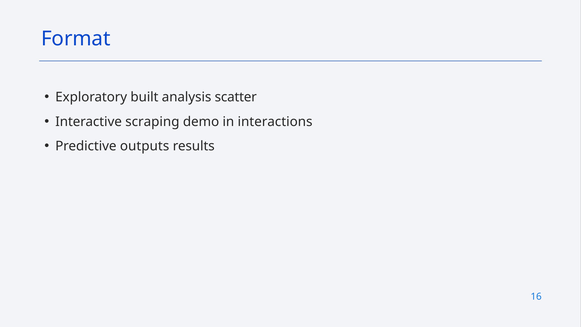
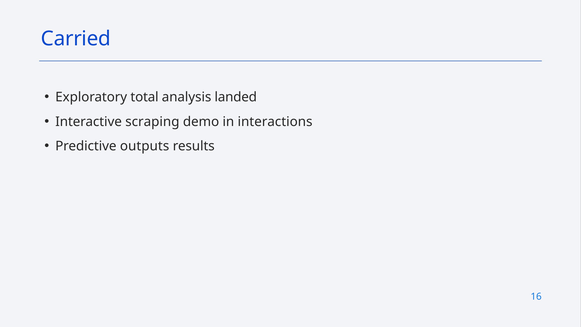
Format: Format -> Carried
built: built -> total
scatter: scatter -> landed
